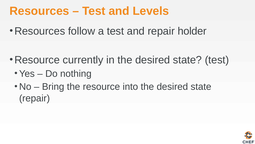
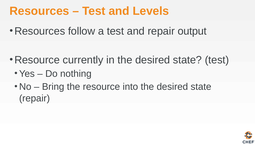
holder: holder -> output
